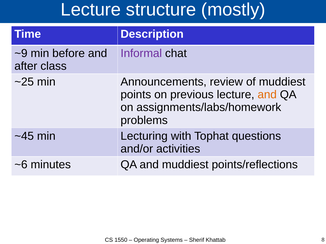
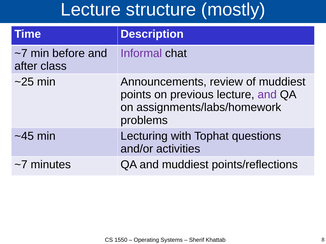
~9 at (21, 53): ~9 -> ~7
and at (267, 95) colour: orange -> purple
~6 at (21, 165): ~6 -> ~7
